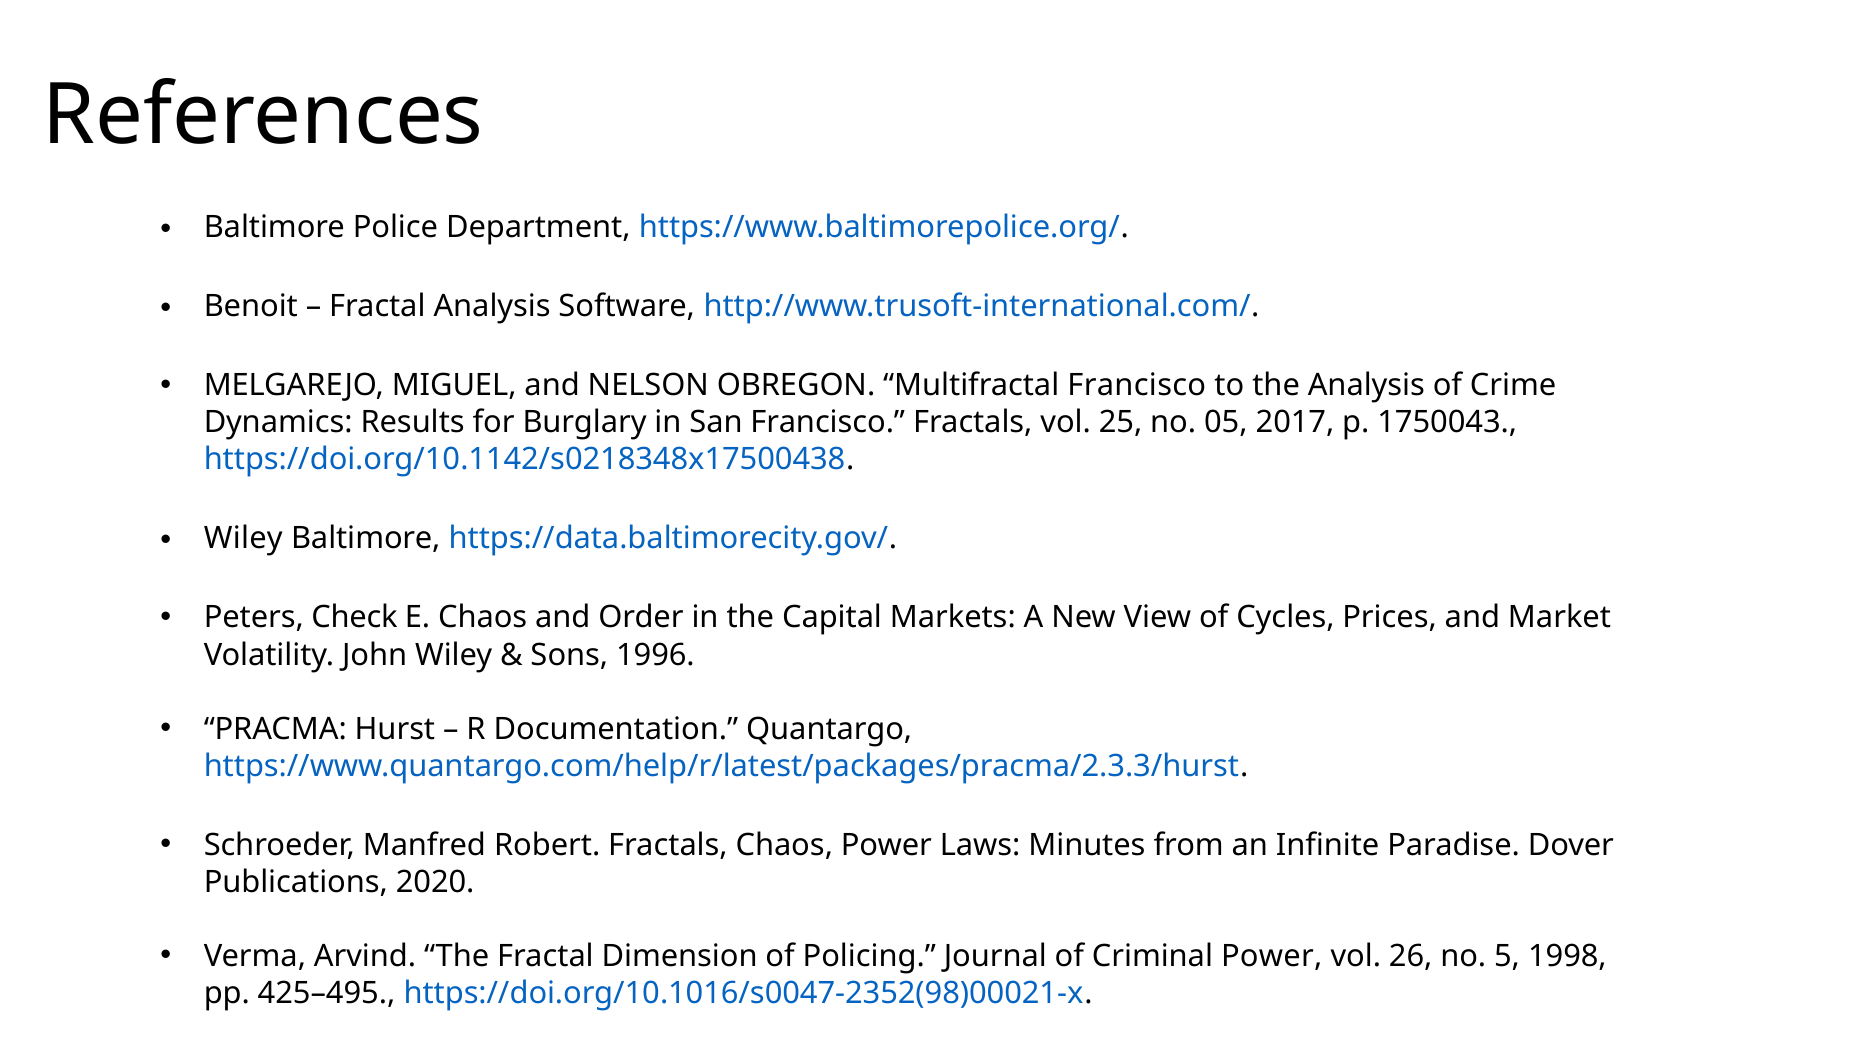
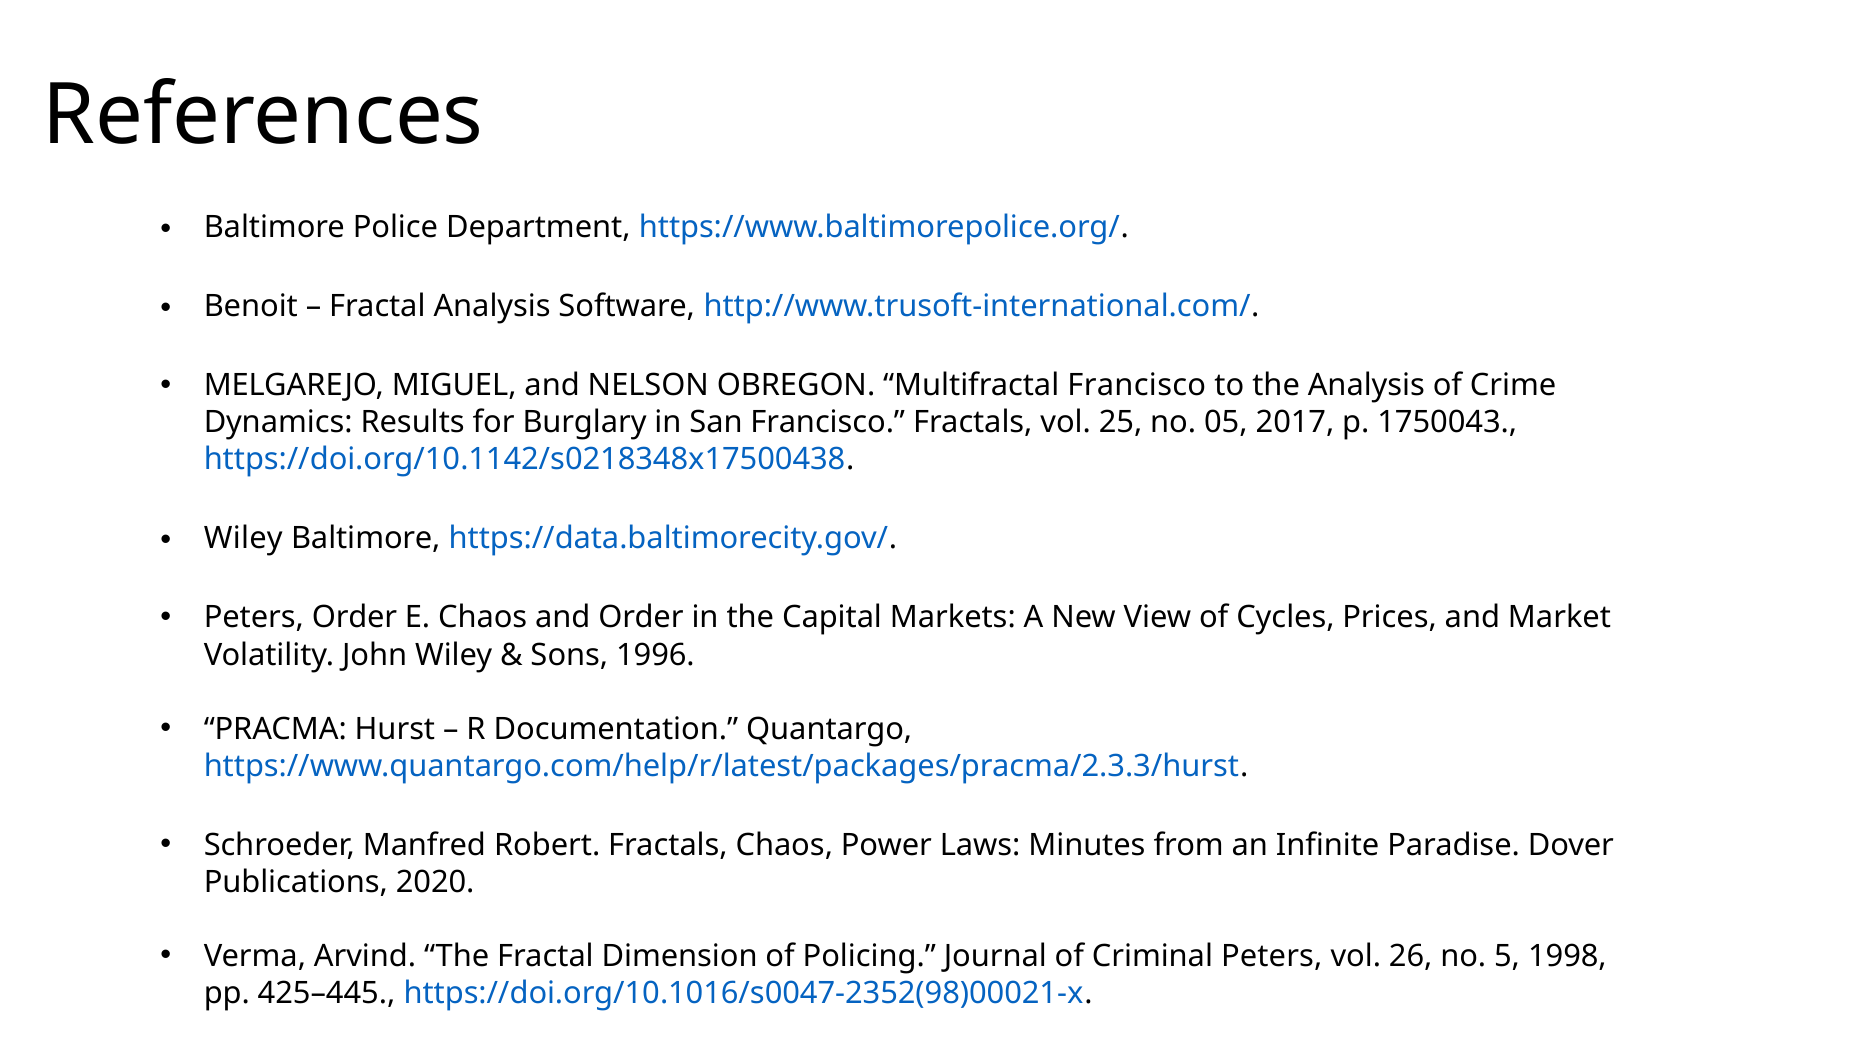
Peters Check: Check -> Order
Criminal Power: Power -> Peters
425–495: 425–495 -> 425–445
